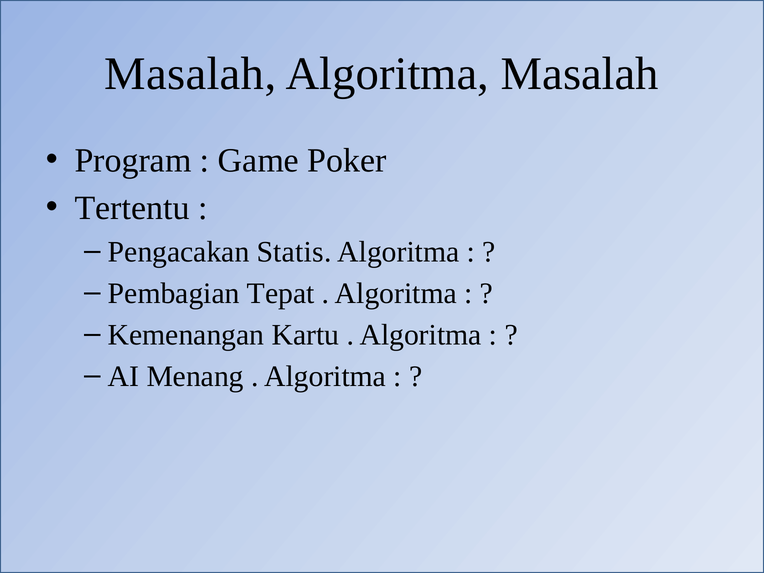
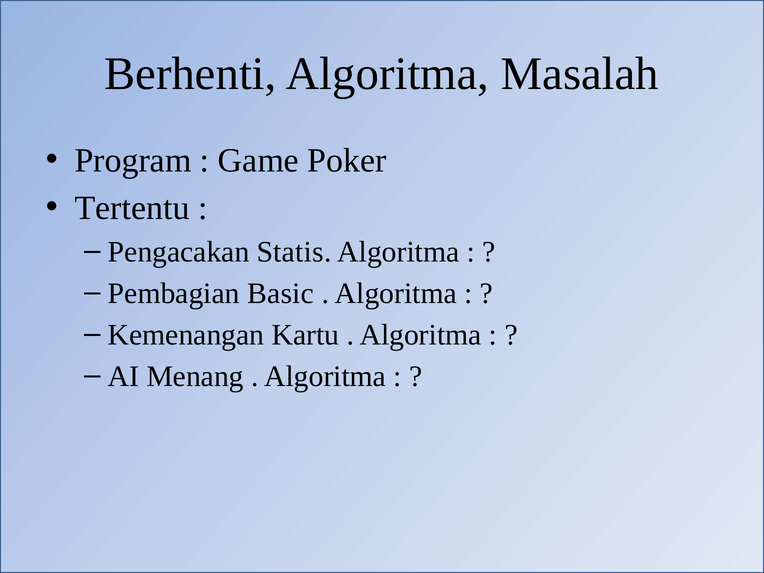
Masalah at (190, 74): Masalah -> Berhenti
Tepat: Tepat -> Basic
